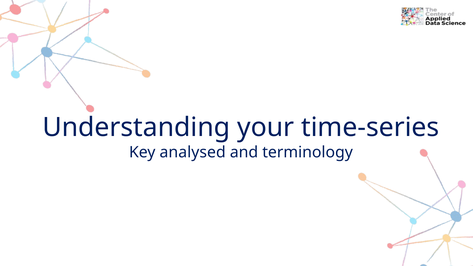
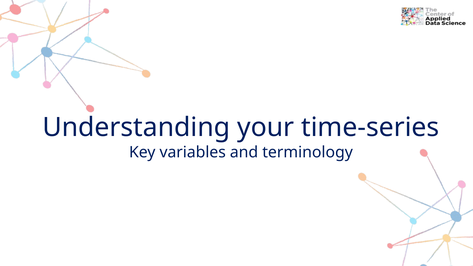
analysed: analysed -> variables
